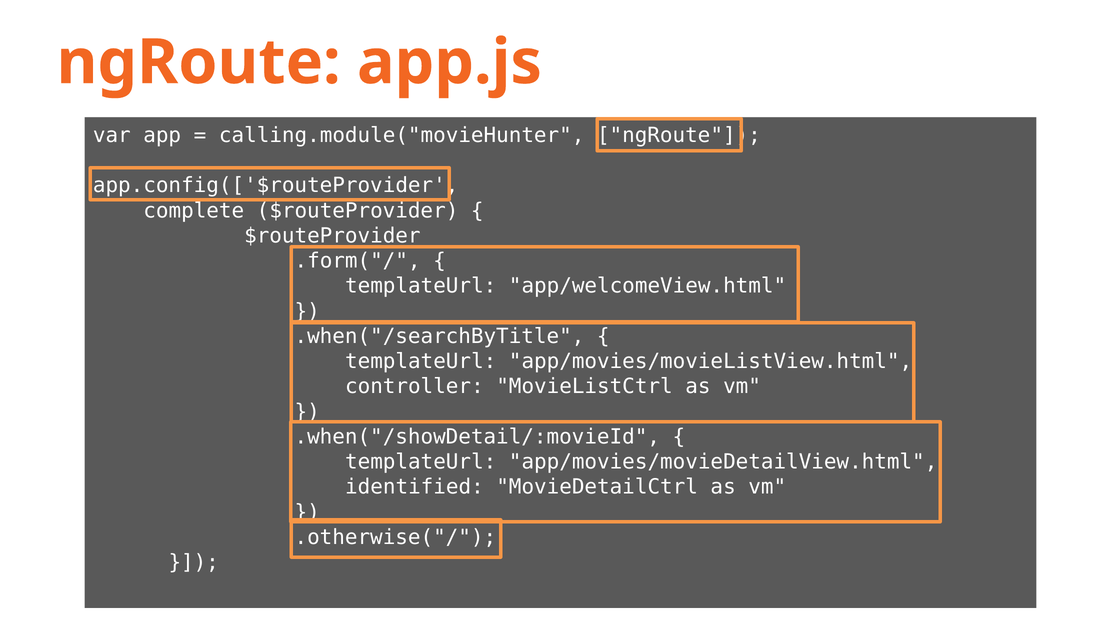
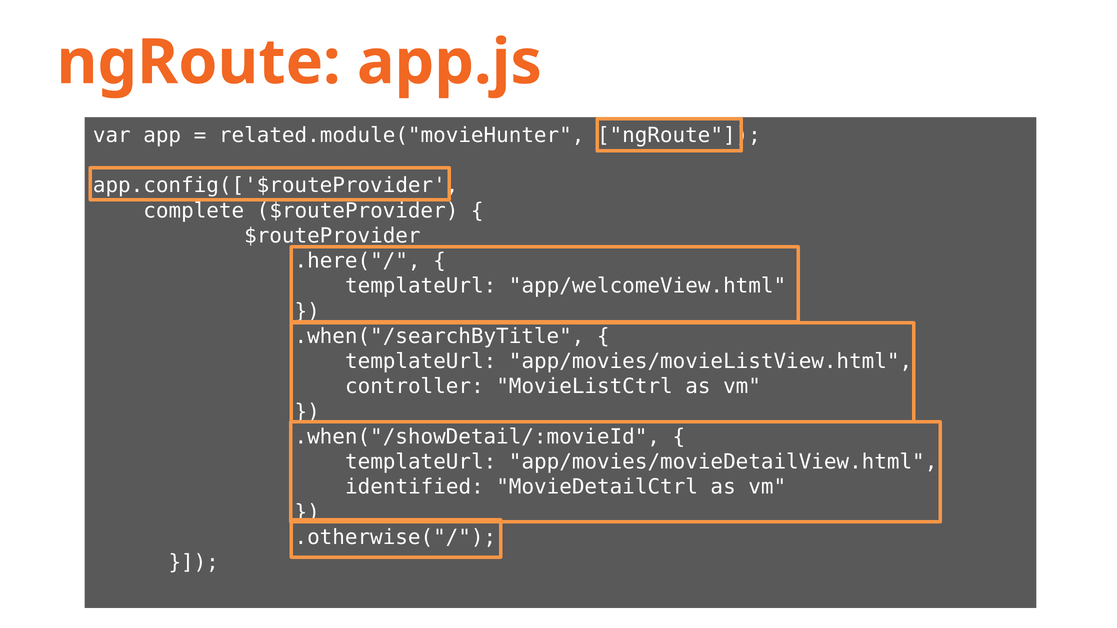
calling.module("movieHunter: calling.module("movieHunter -> related.module("movieHunter
.form("/: .form("/ -> .here("/
